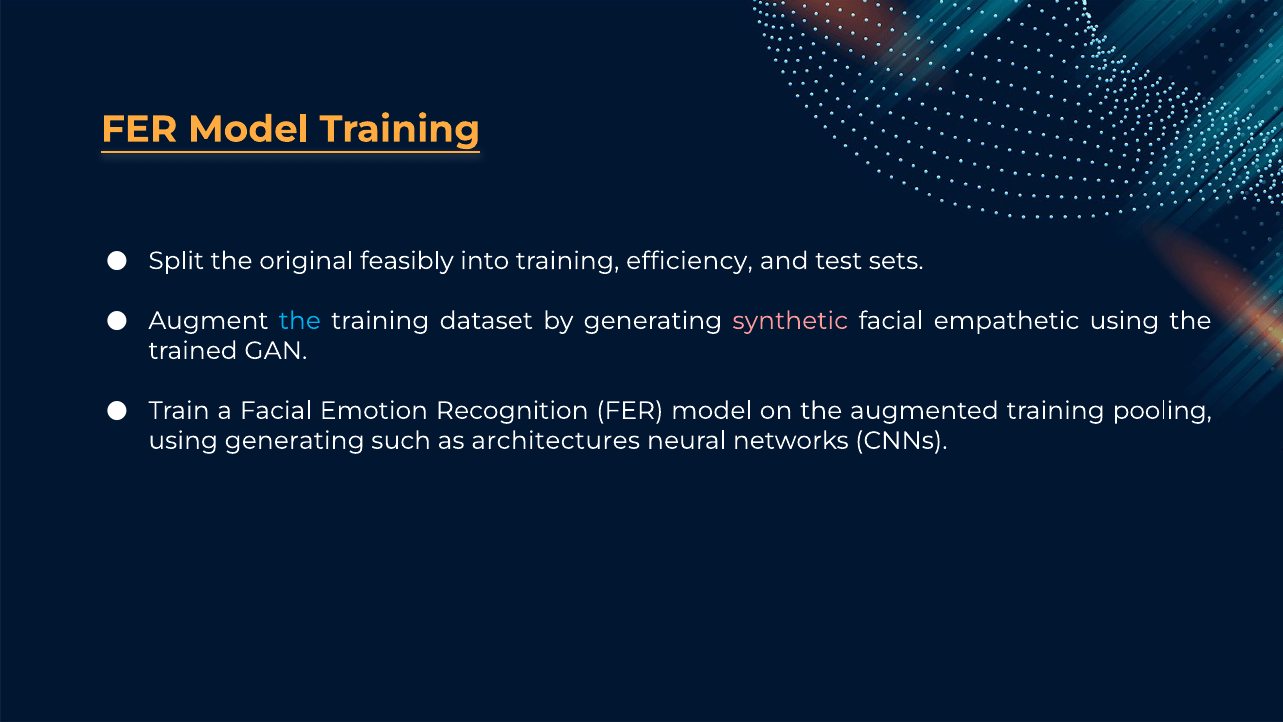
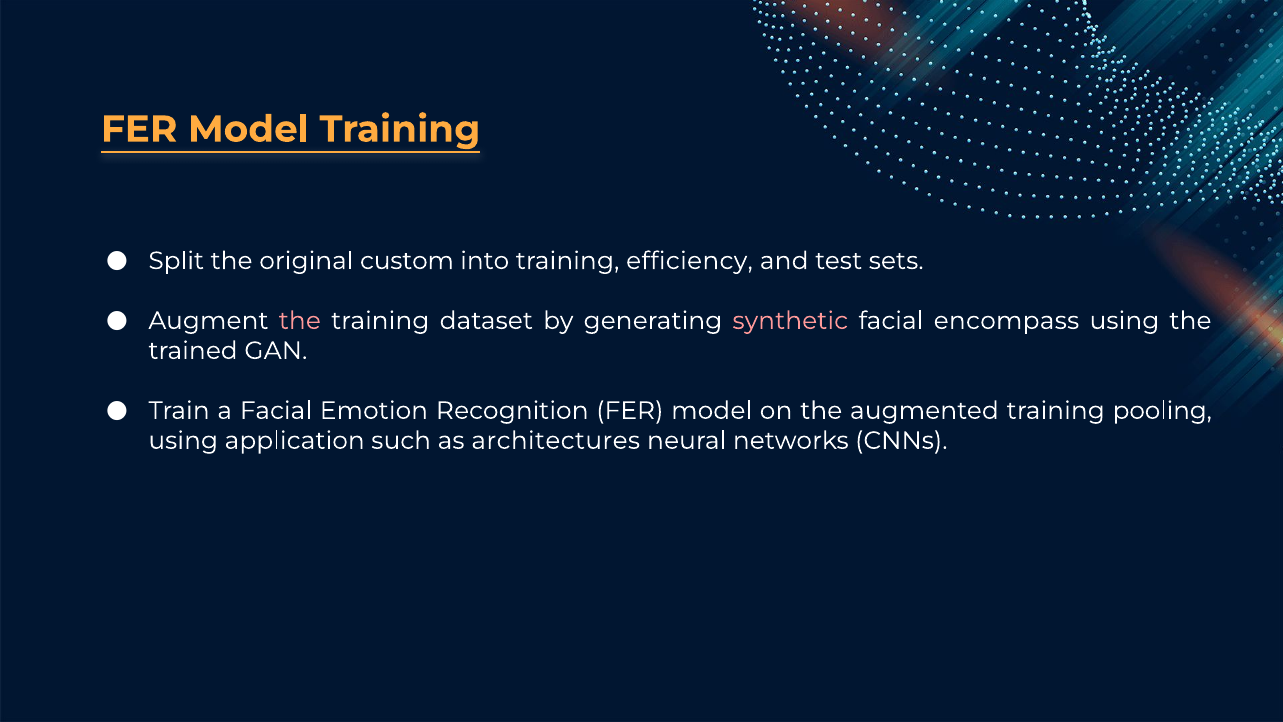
feasibly: feasibly -> custom
the at (300, 321) colour: light blue -> pink
empathetic: empathetic -> encompass
using generating: generating -> application
